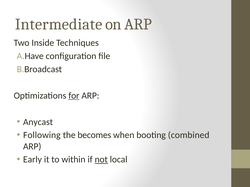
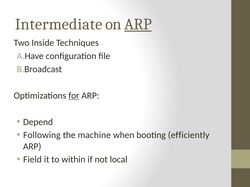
ARP at (138, 24) underline: none -> present
Anycast: Anycast -> Depend
becomes: becomes -> machine
combined: combined -> efficiently
Early: Early -> Field
not underline: present -> none
